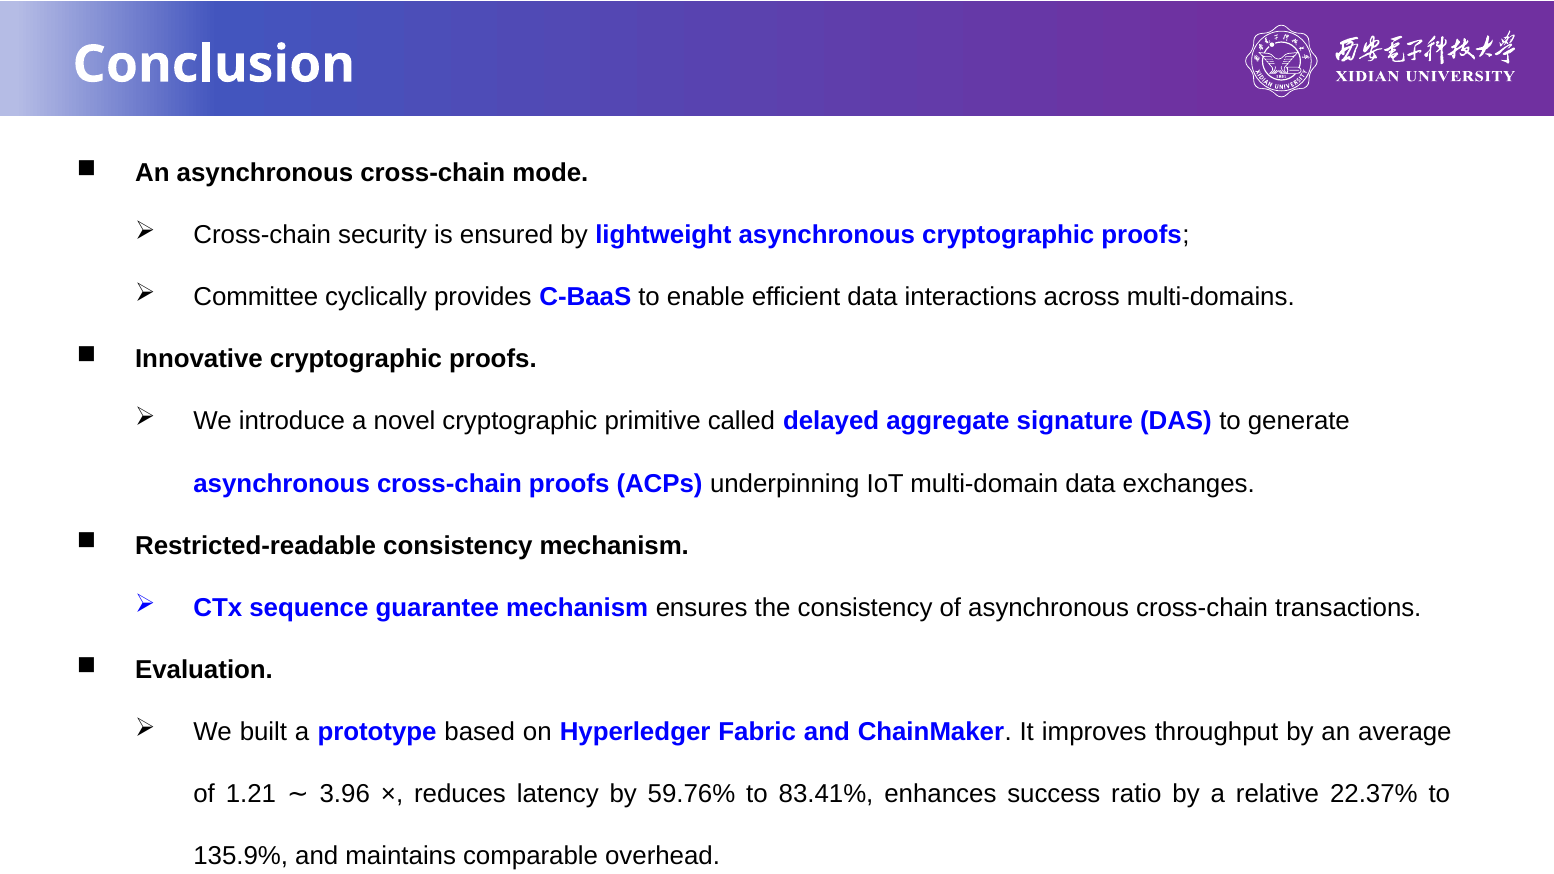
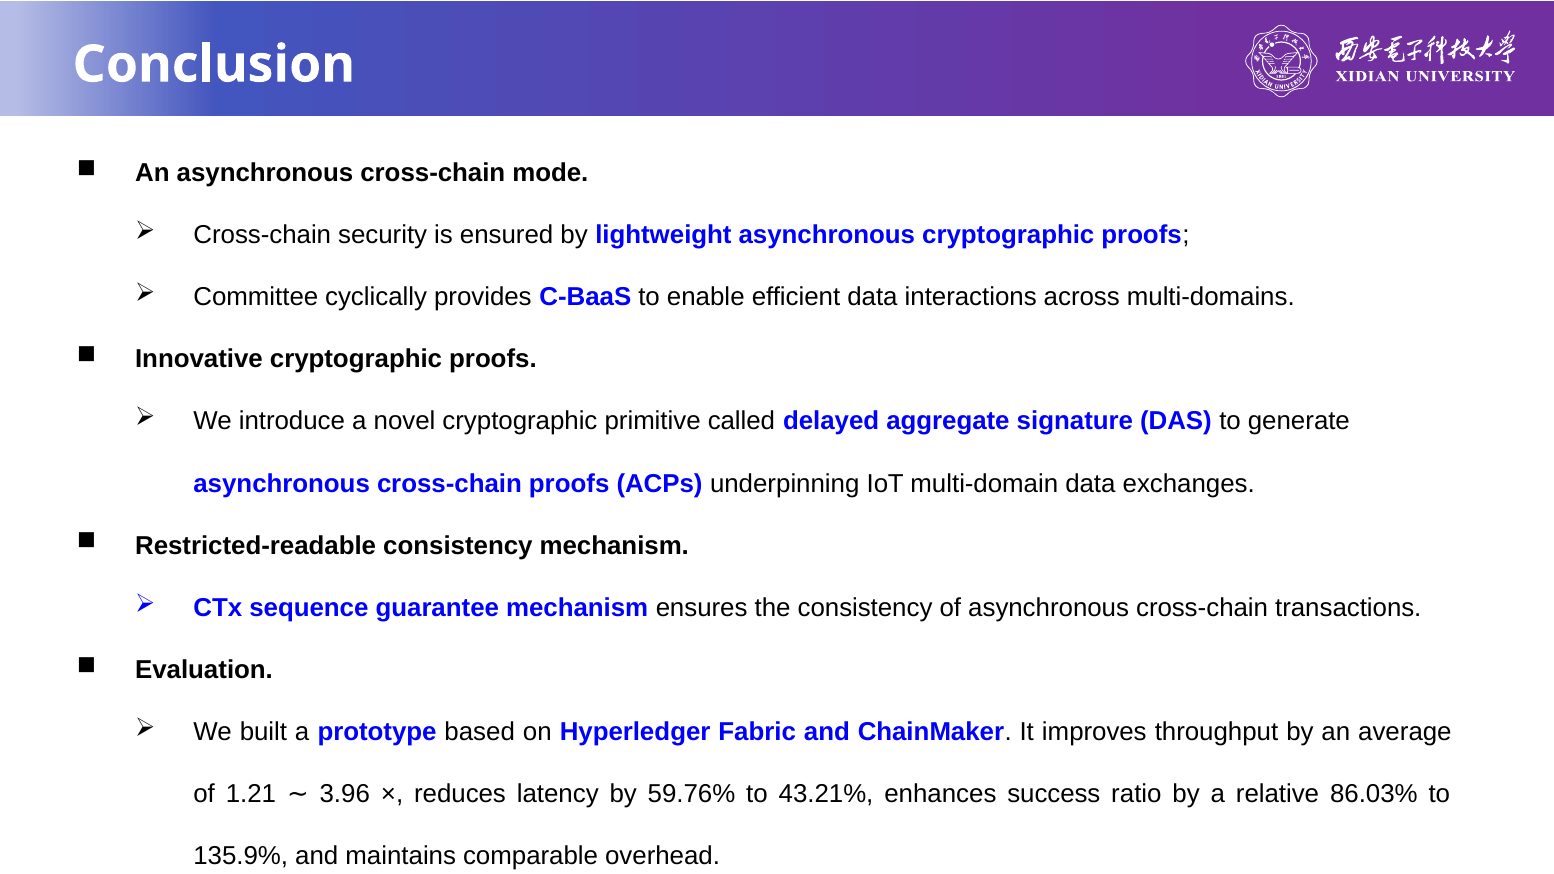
83.41%: 83.41% -> 43.21%
22.37%: 22.37% -> 86.03%
